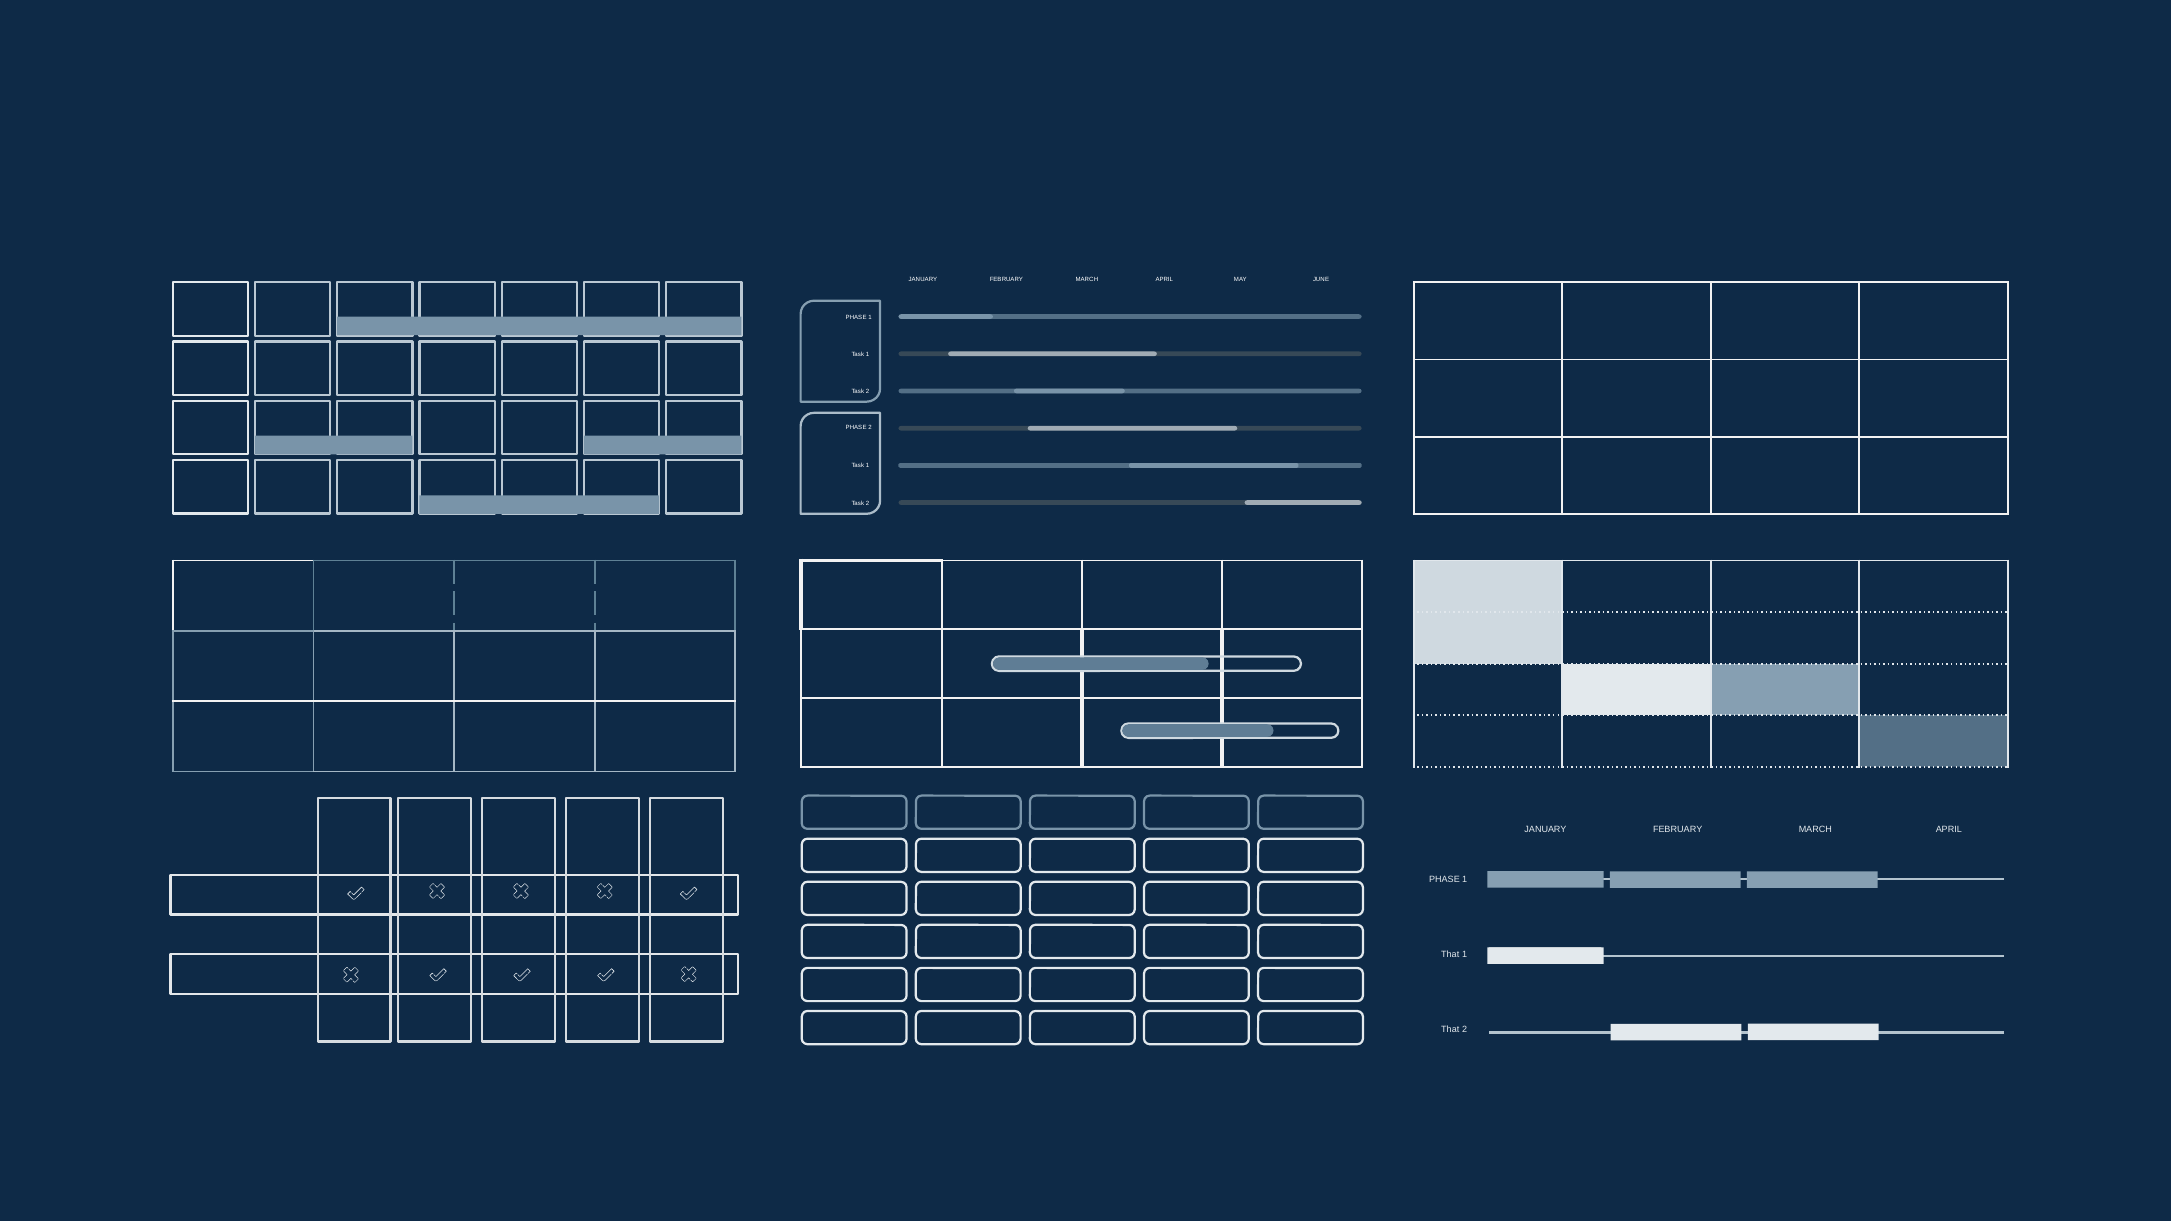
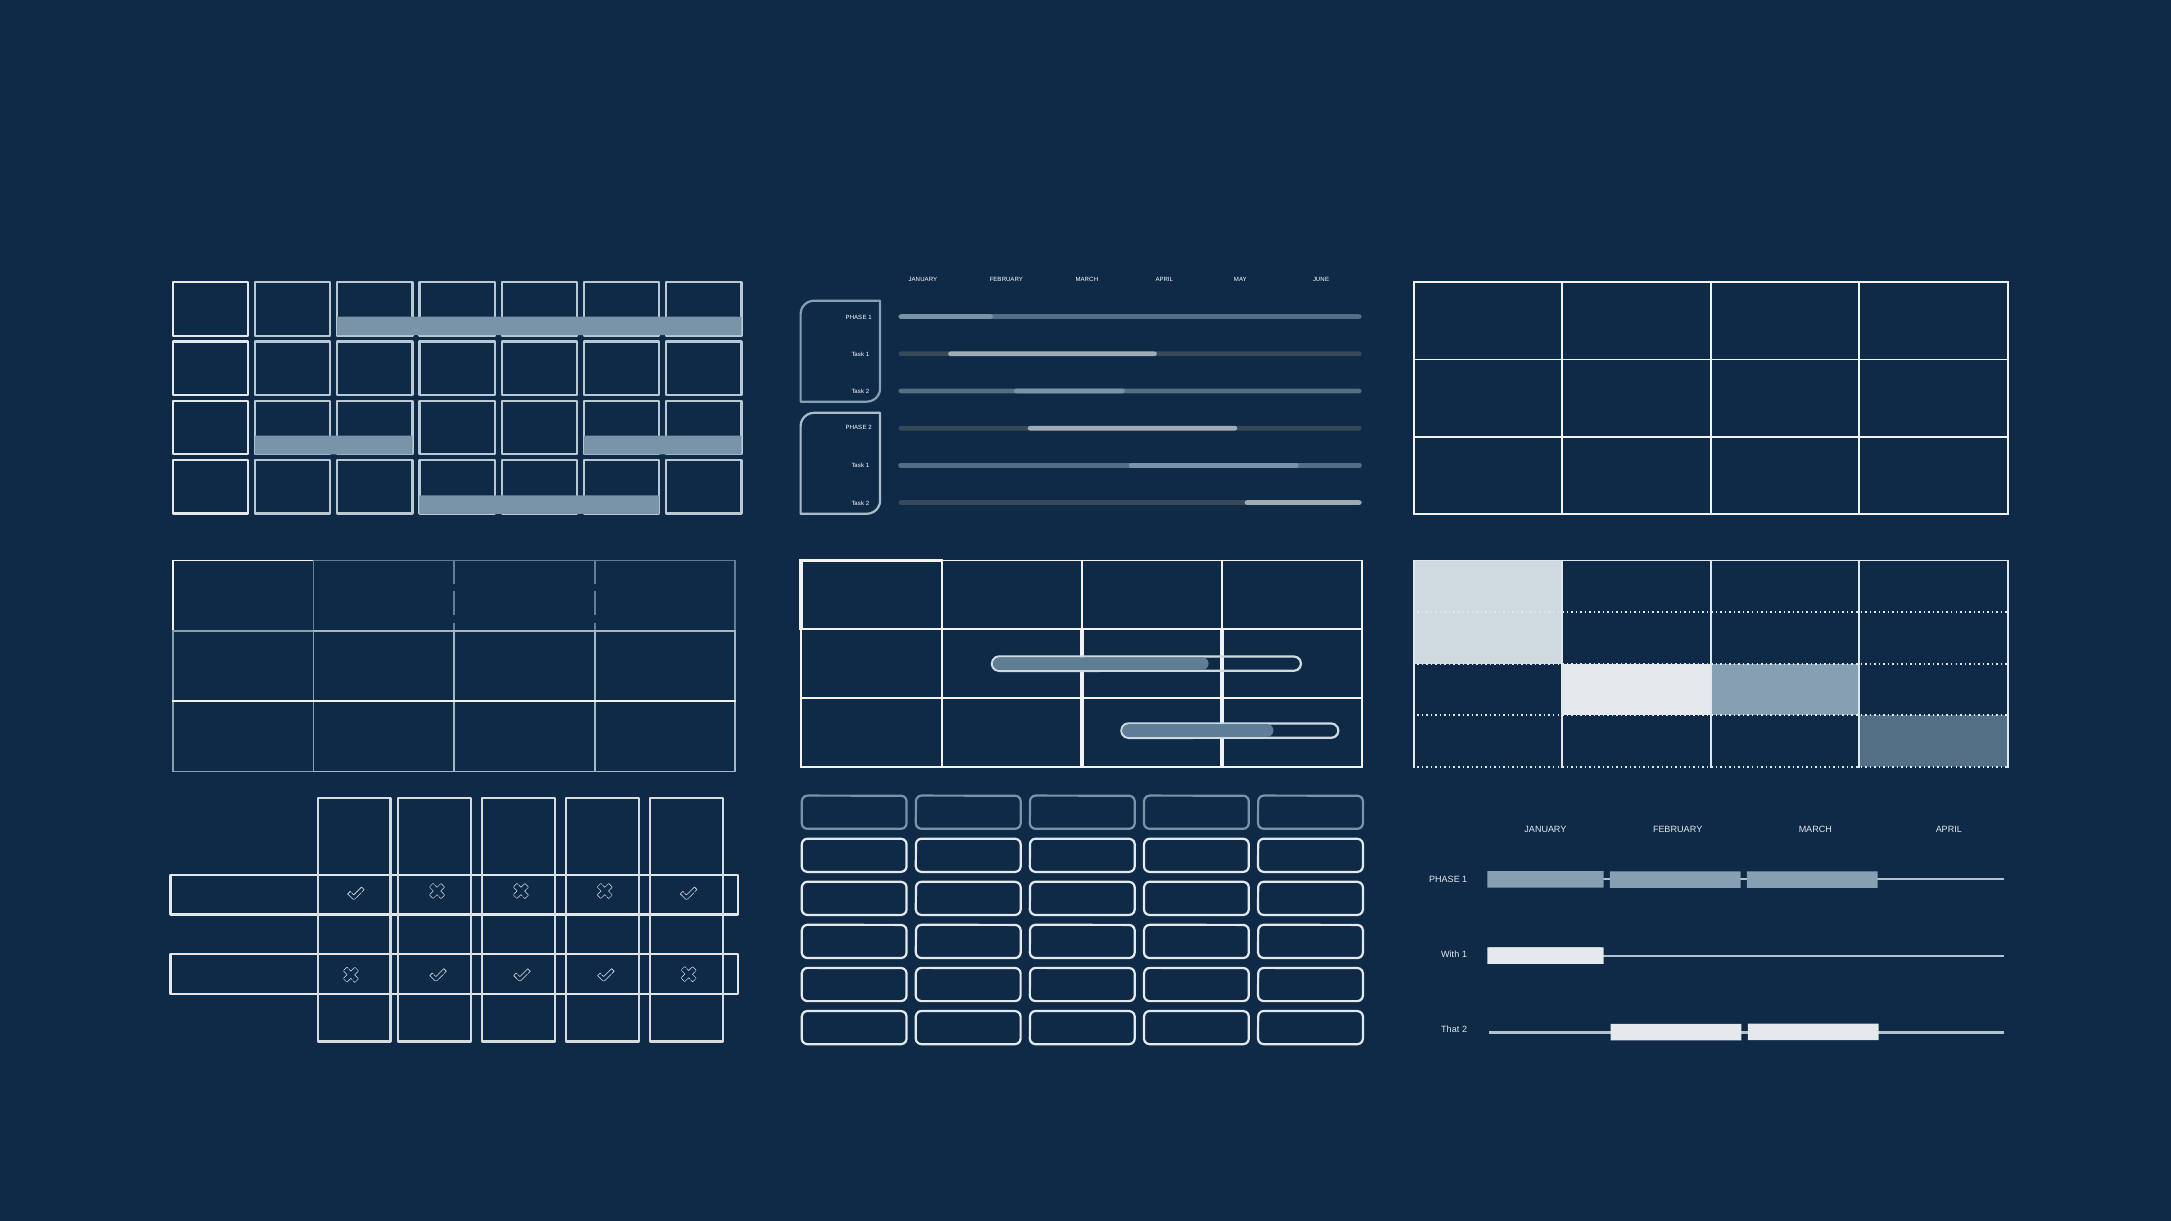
That at (1450, 955): That -> With
